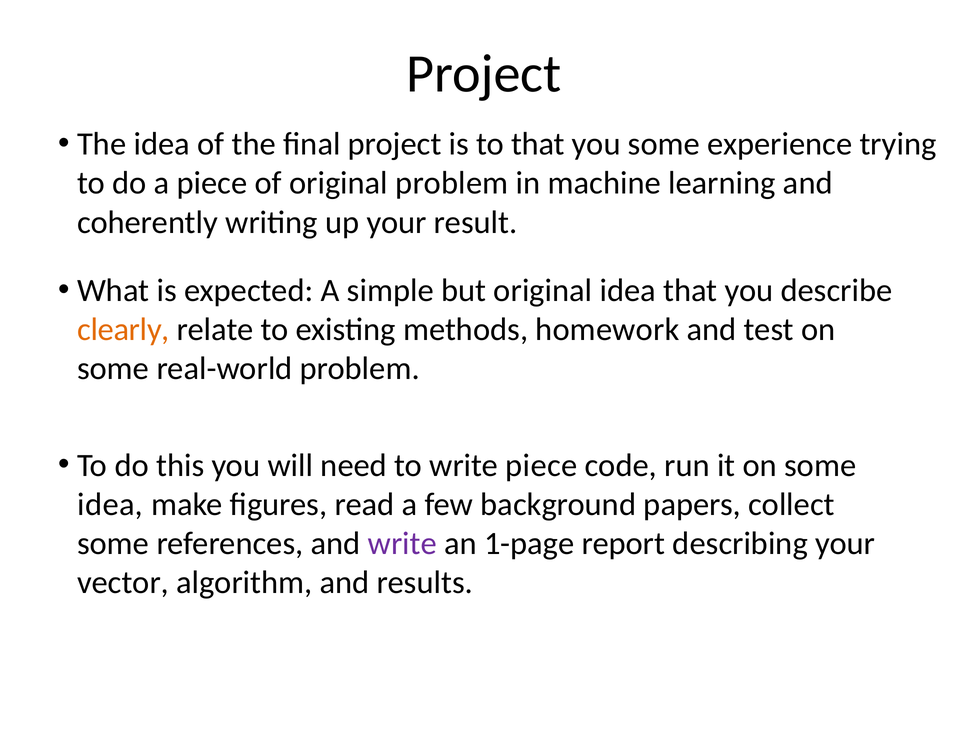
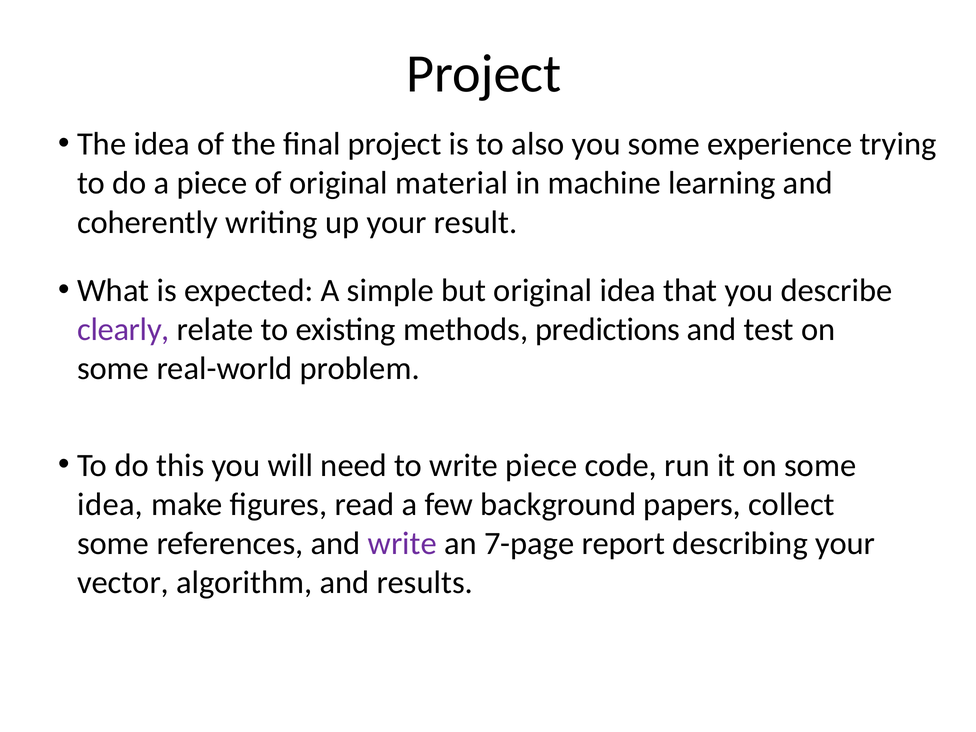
to that: that -> also
original problem: problem -> material
clearly colour: orange -> purple
homework: homework -> predictions
1-page: 1-page -> 7-page
